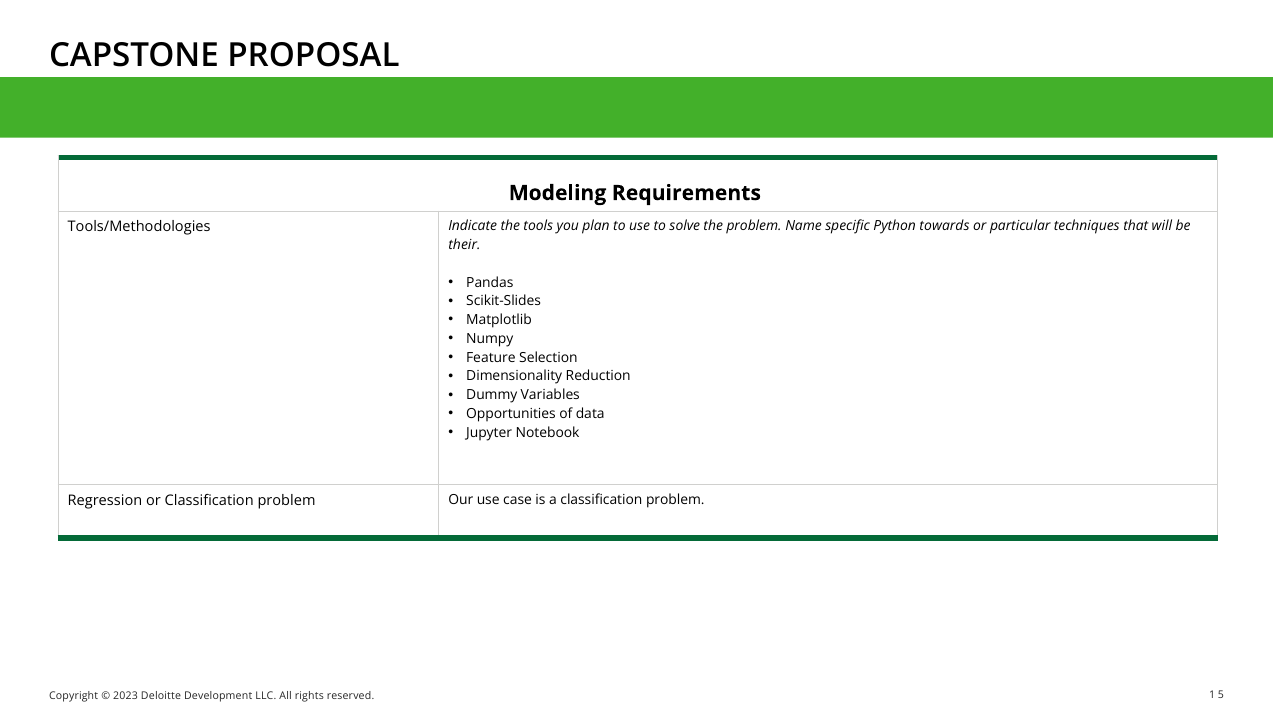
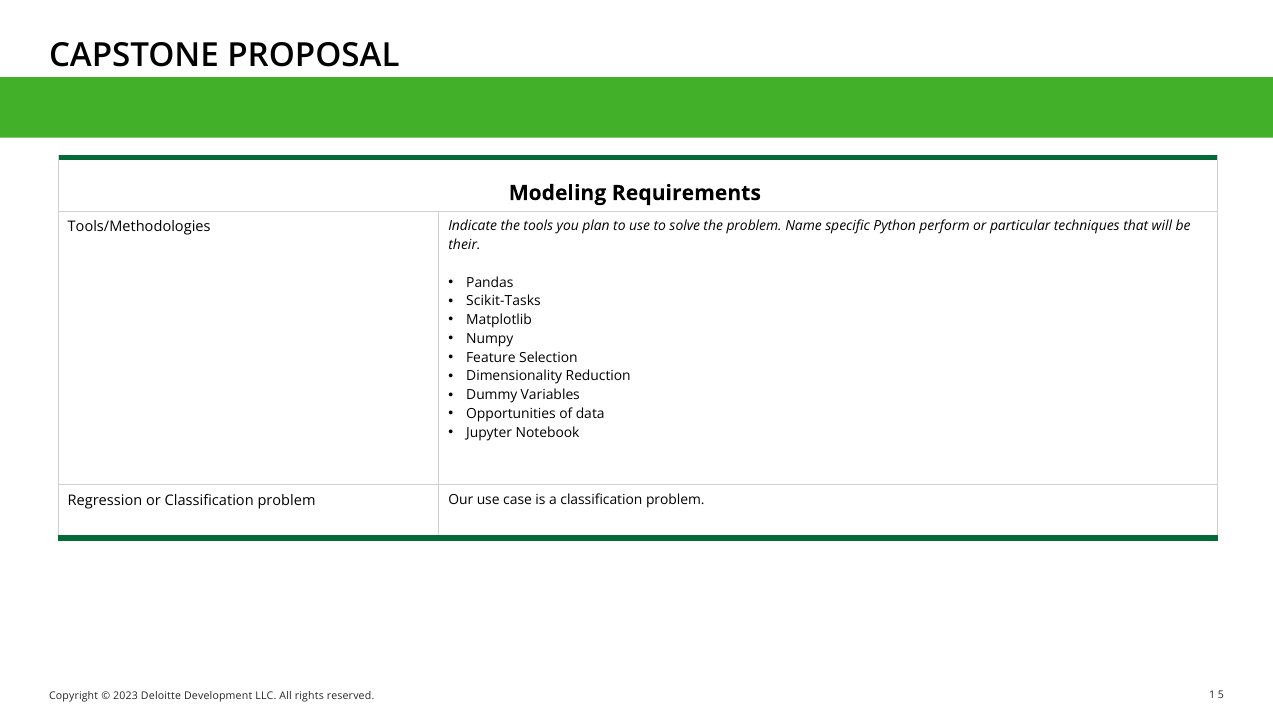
towards: towards -> perform
Scikit-Slides: Scikit-Slides -> Scikit-Tasks
